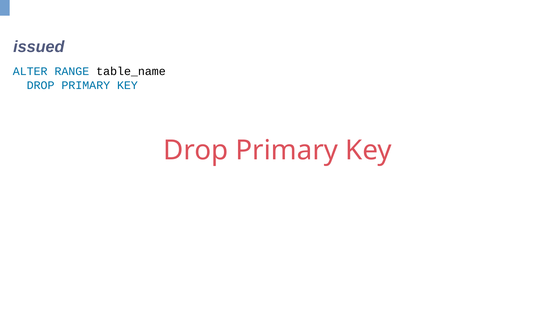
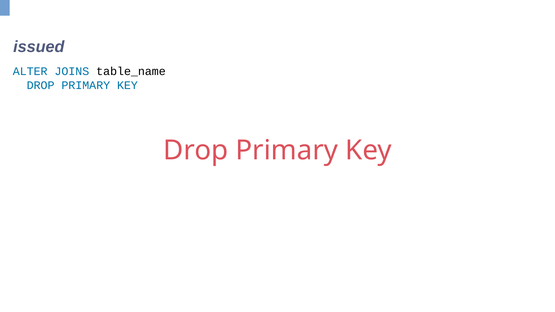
RANGE: RANGE -> JOINS
